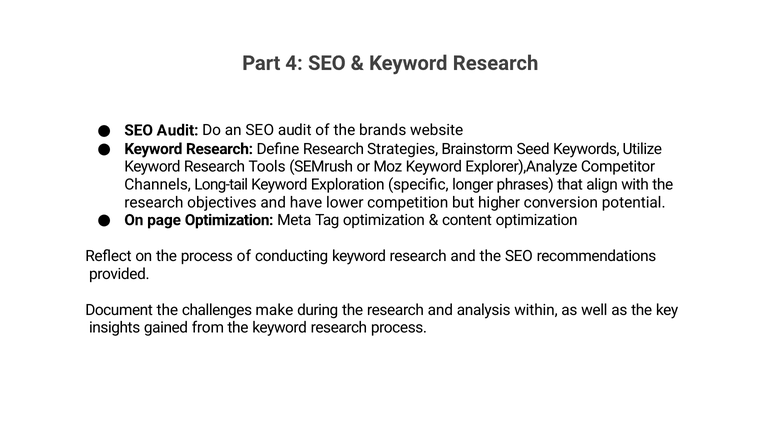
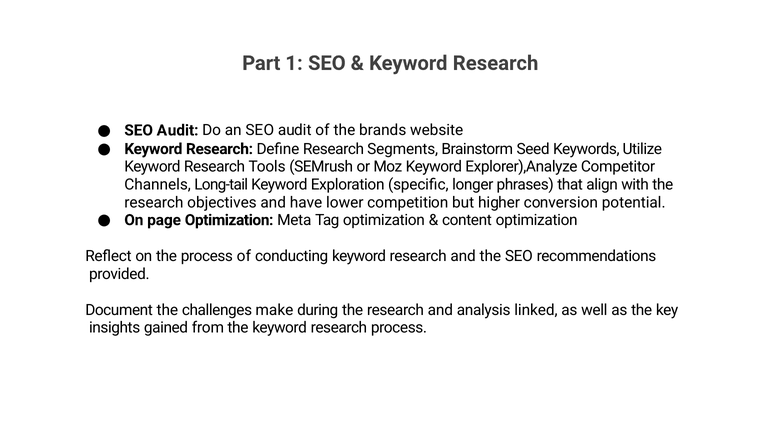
4: 4 -> 1
Strategies: Strategies -> Segments
within: within -> linked
